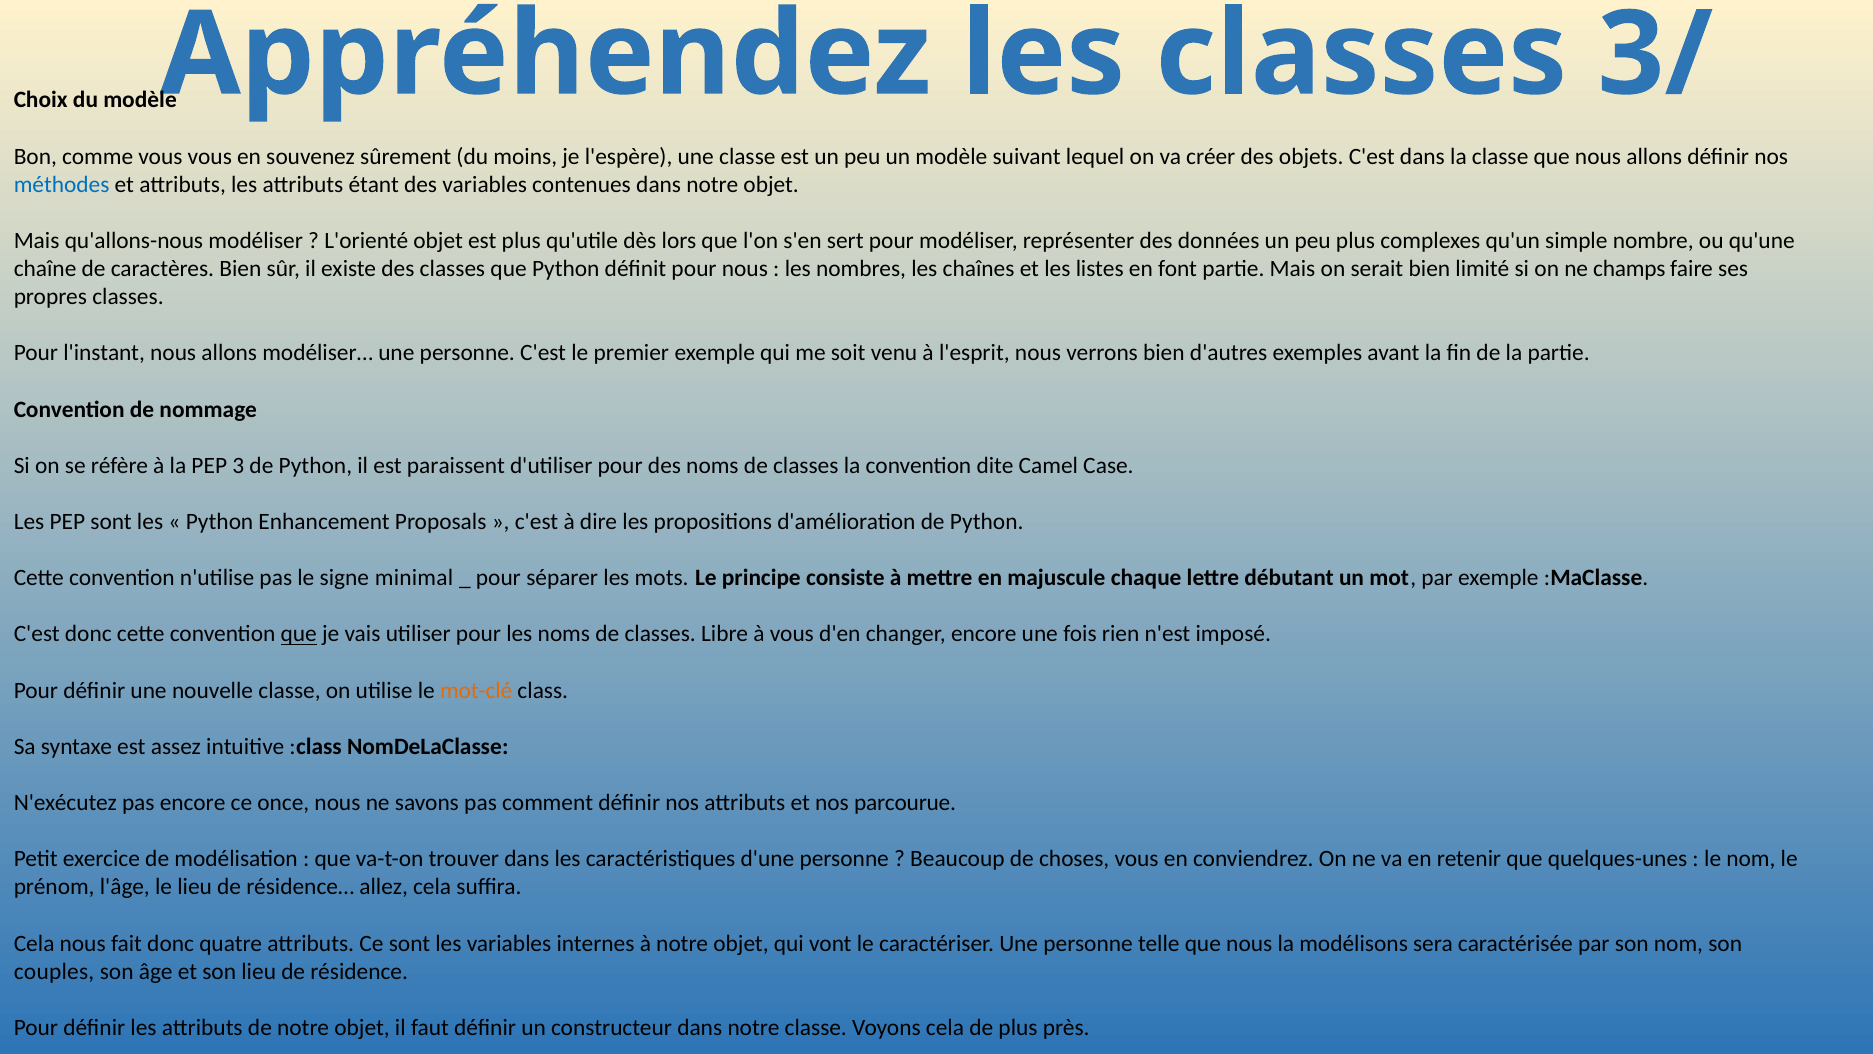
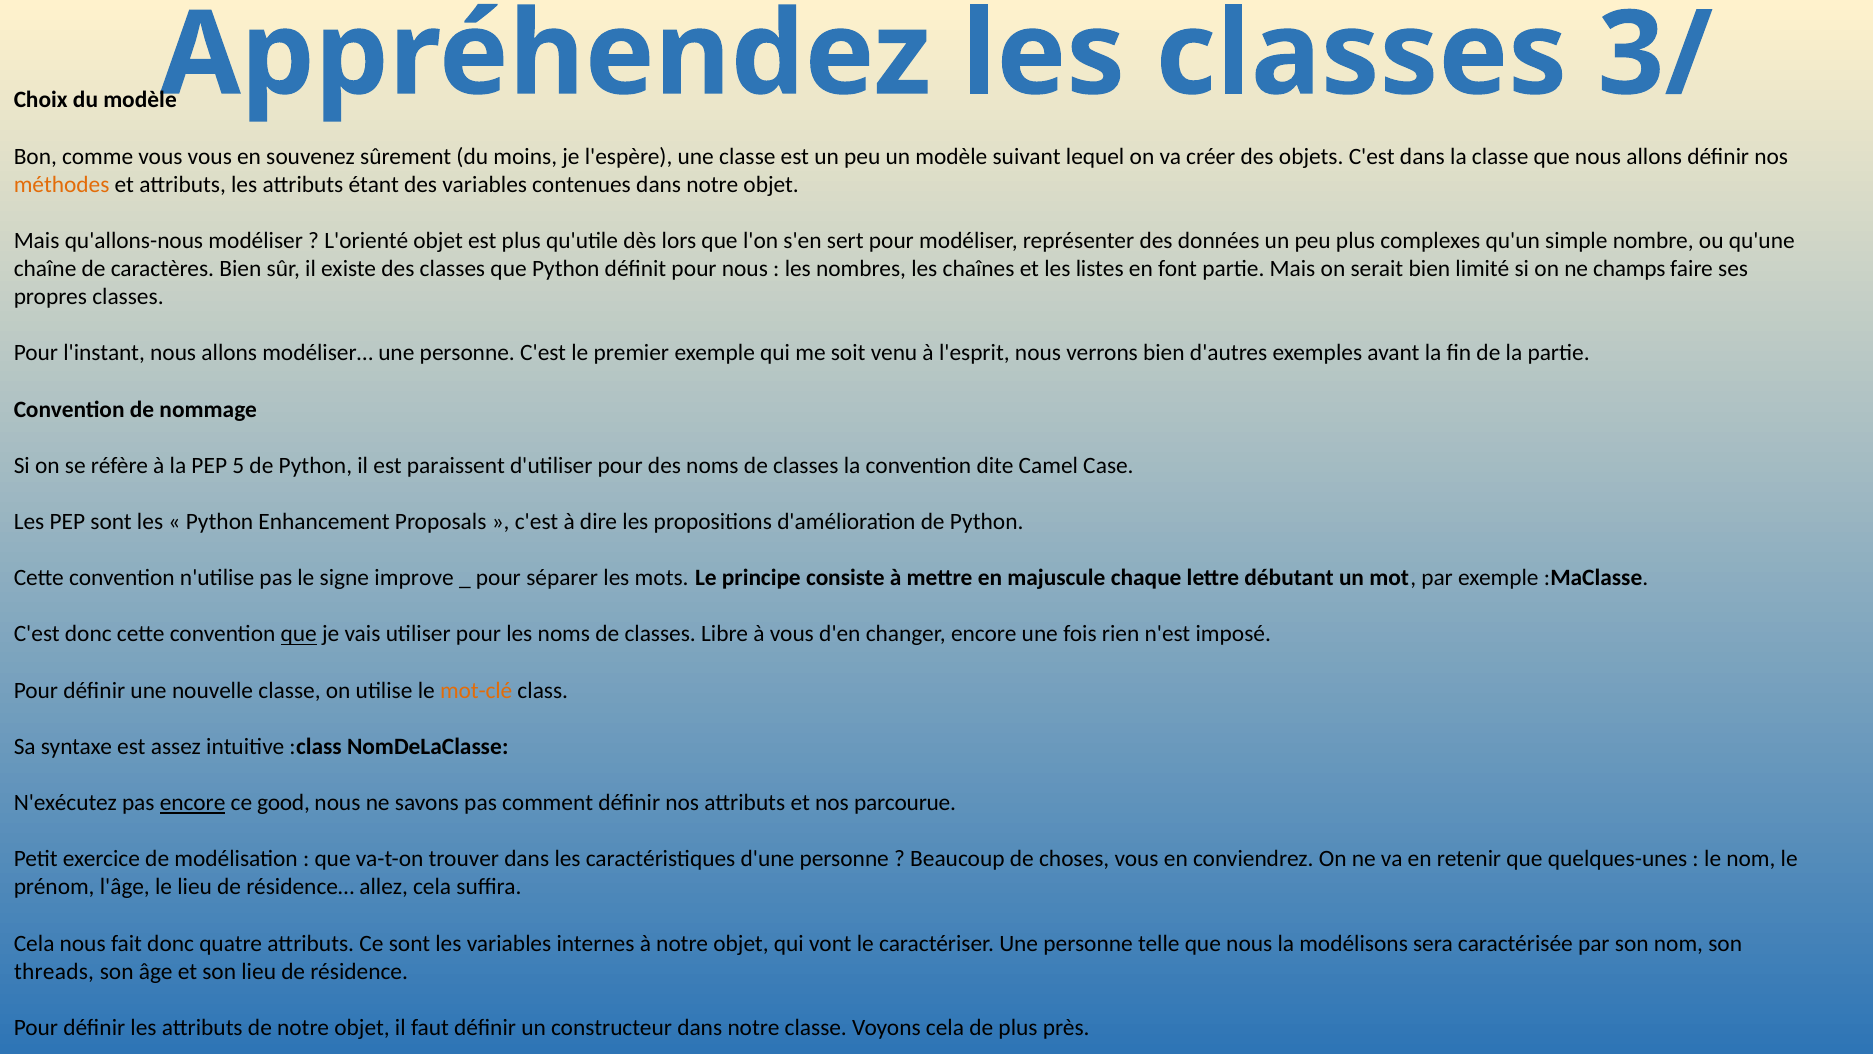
méthodes colour: blue -> orange
3: 3 -> 5
minimal: minimal -> improve
encore at (193, 803) underline: none -> present
once: once -> good
couples: couples -> threads
